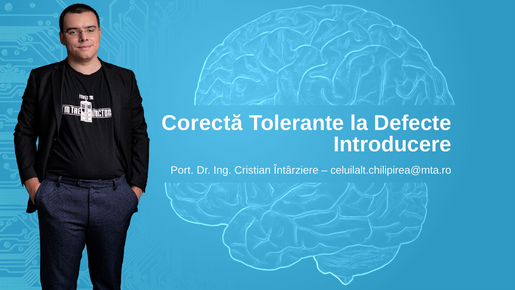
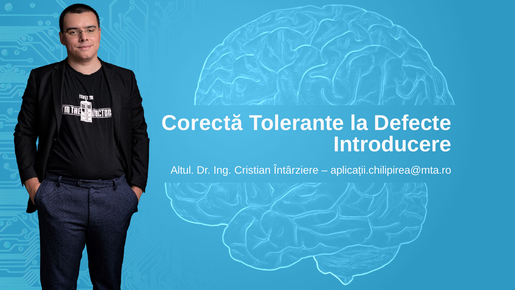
Port: Port -> Altul
celuilalt.chilipirea@mta.ro: celuilalt.chilipirea@mta.ro -> aplicații.chilipirea@mta.ro
